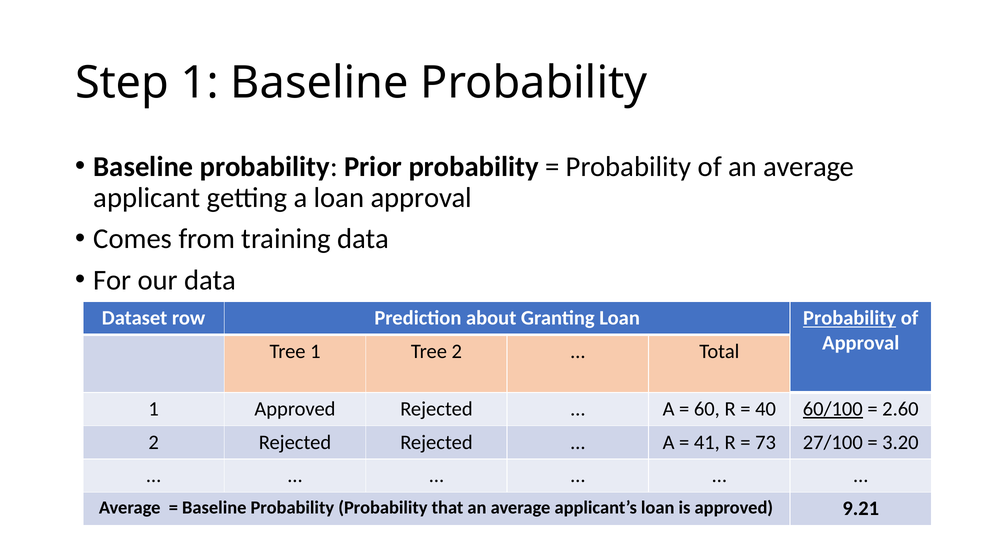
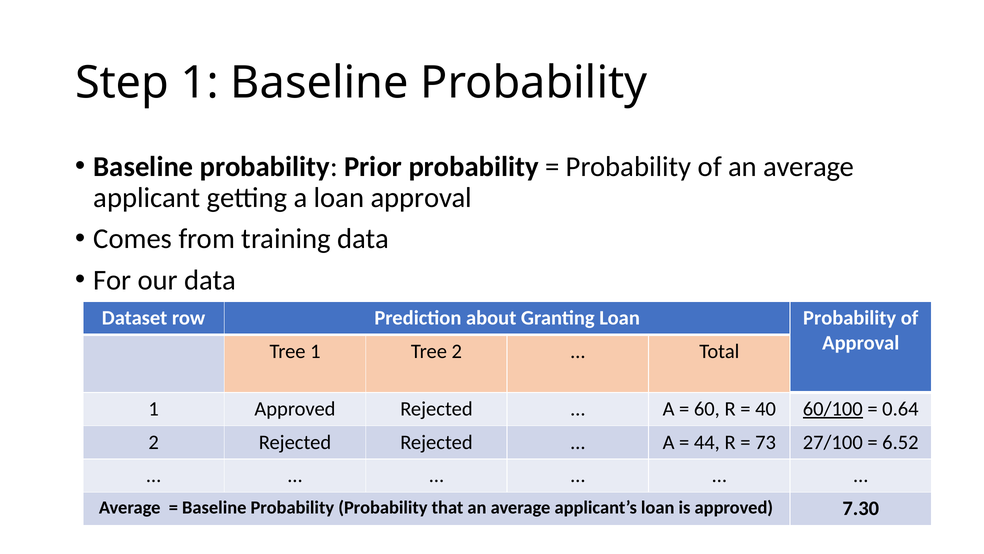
Probability at (850, 318) underline: present -> none
2.60: 2.60 -> 0.64
41: 41 -> 44
3.20: 3.20 -> 6.52
9.21: 9.21 -> 7.30
